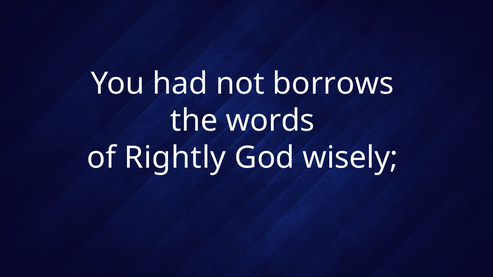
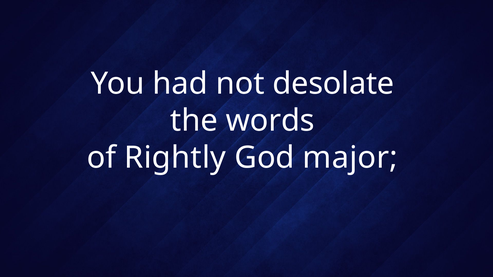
borrows: borrows -> desolate
wisely: wisely -> major
